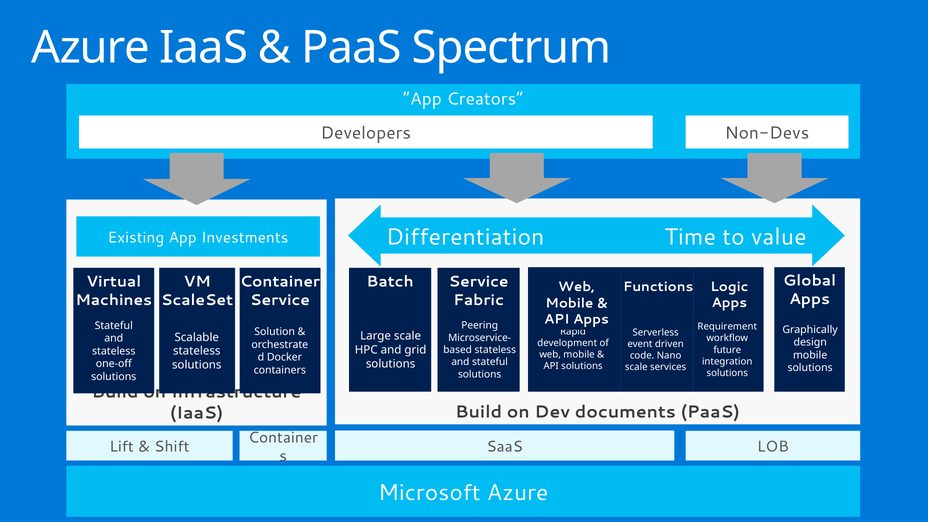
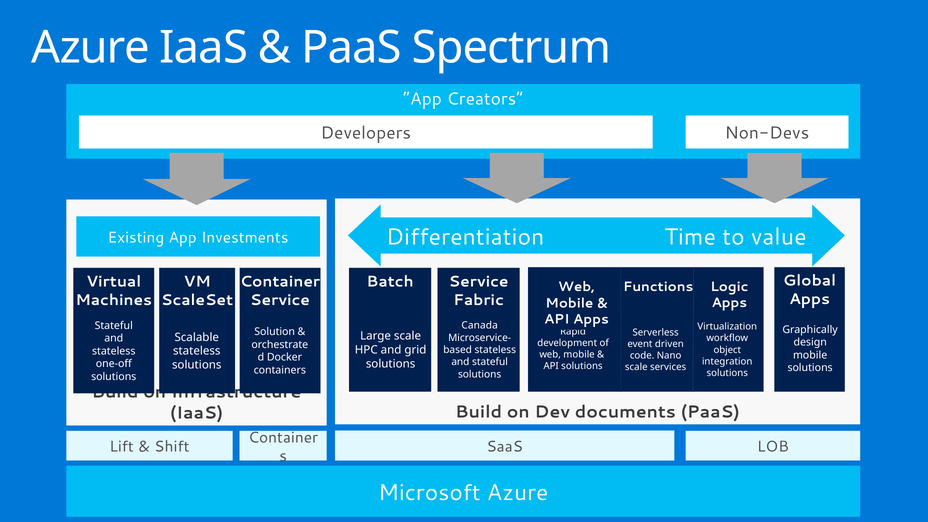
Peering: Peering -> Canada
Requirement: Requirement -> Virtualization
future: future -> object
